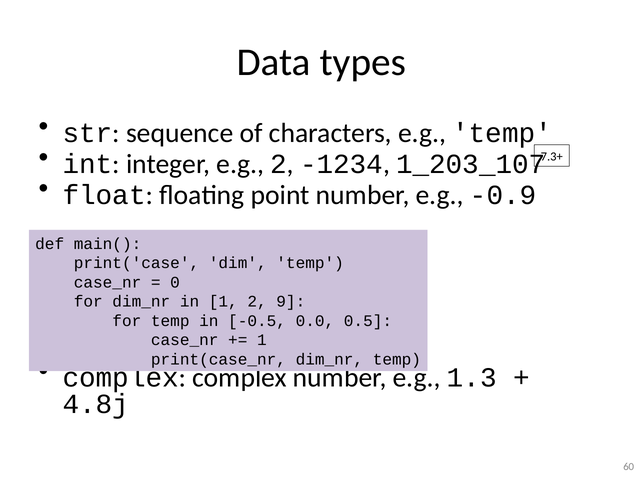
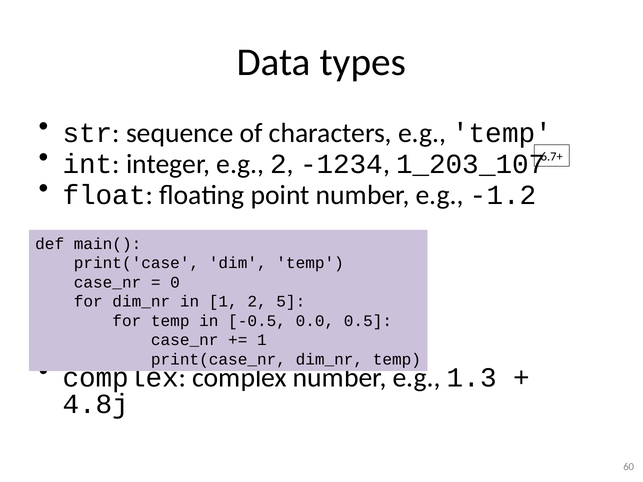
7.3+: 7.3+ -> 6.7+
-0.9: -0.9 -> -1.2
9: 9 -> 5
